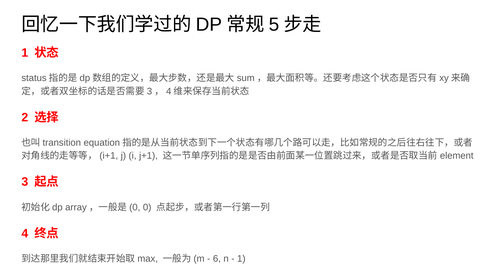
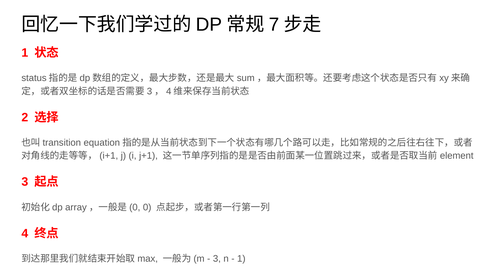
5: 5 -> 7
6 at (217, 258): 6 -> 3
